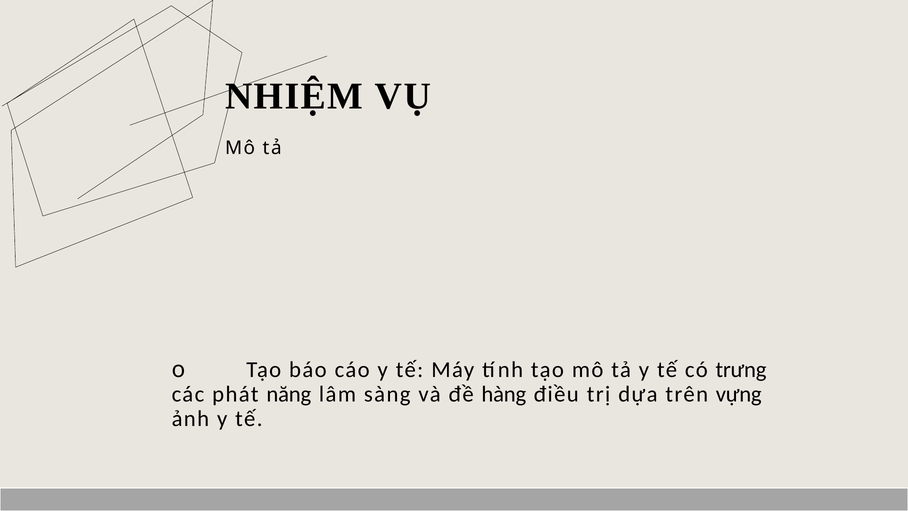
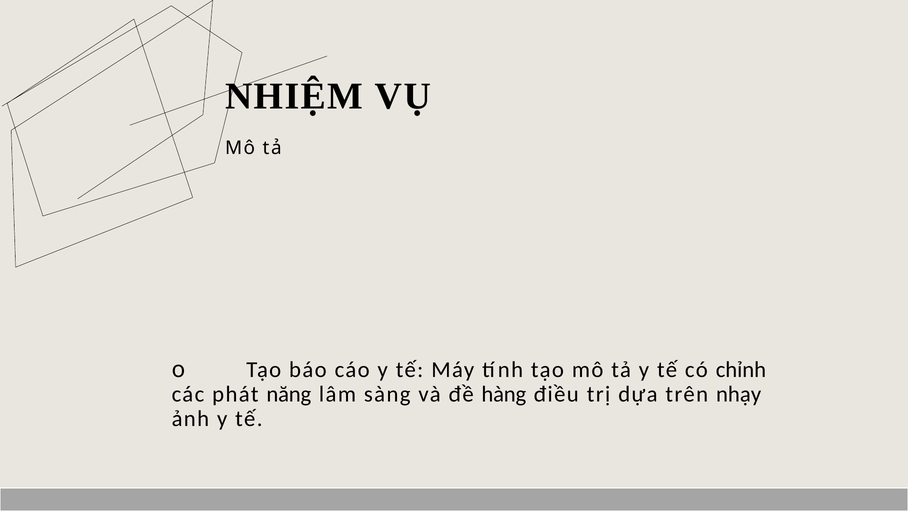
trưng: trưng -> chỉnh
vựng: vựng -> nhạy
